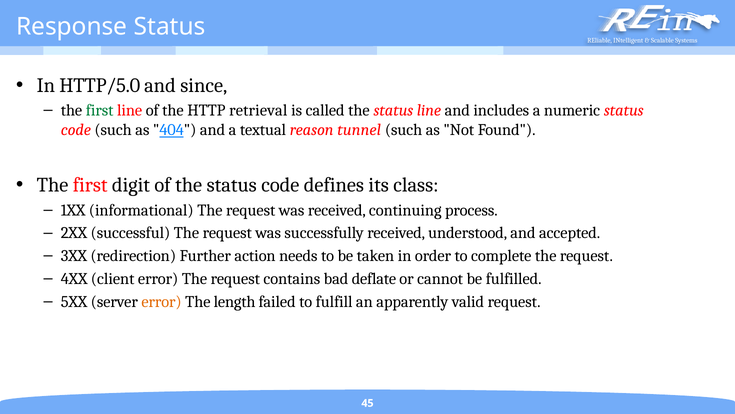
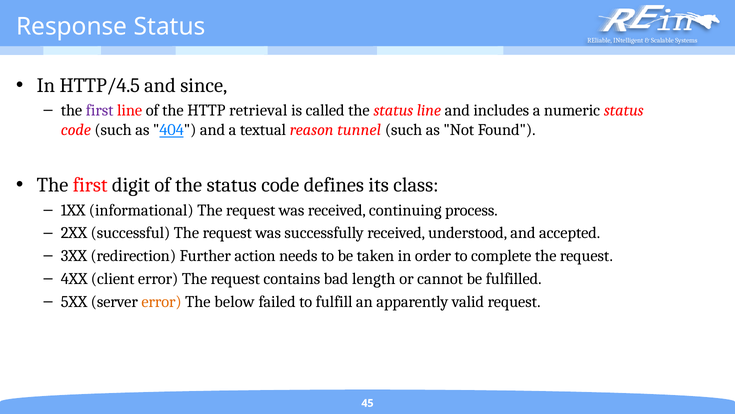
HTTP/5.0: HTTP/5.0 -> HTTP/4.5
first at (100, 110) colour: green -> purple
deflate: deflate -> length
length: length -> below
